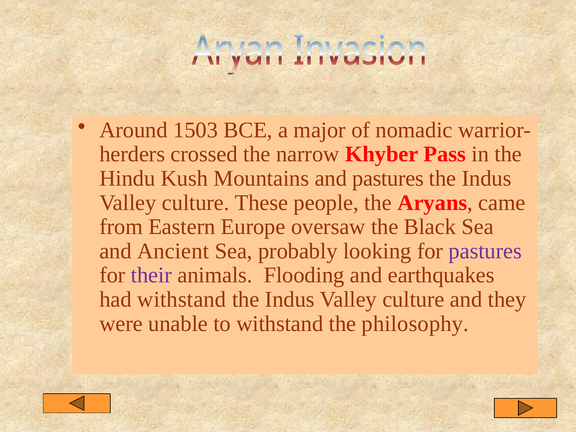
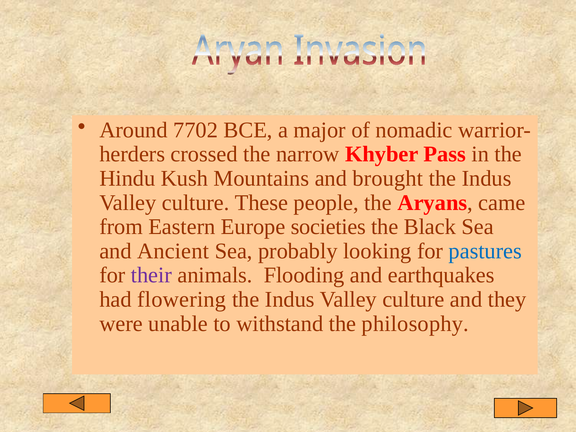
1503: 1503 -> 7702
and pastures: pastures -> brought
oversaw: oversaw -> societies
pastures at (485, 251) colour: purple -> blue
had withstand: withstand -> flowering
